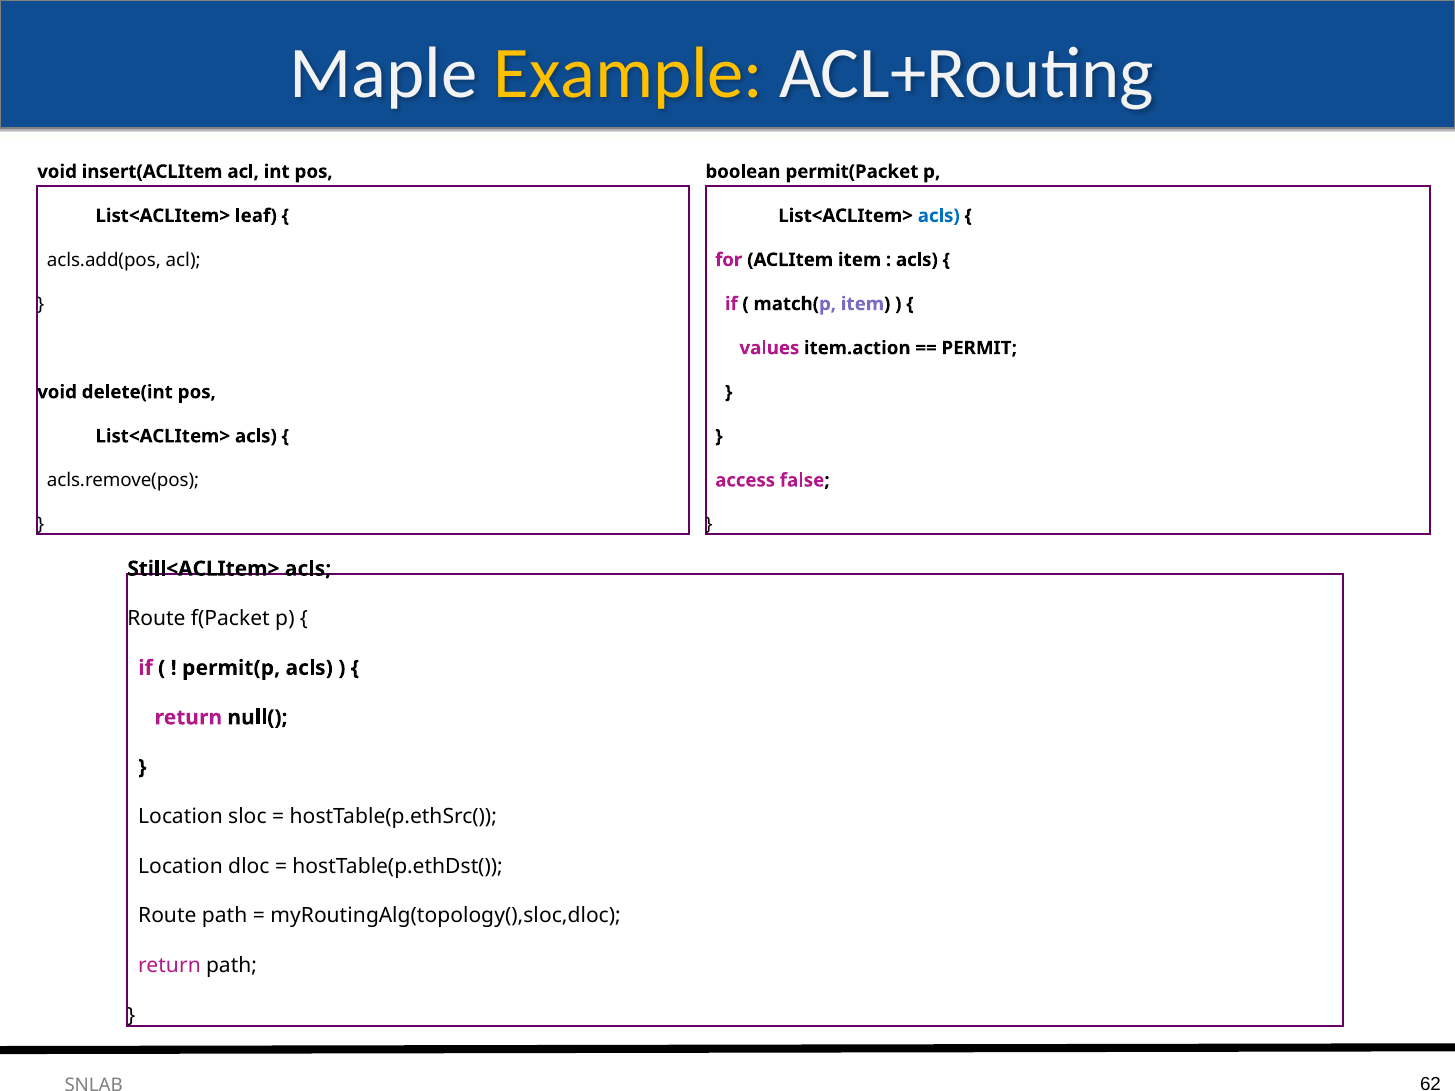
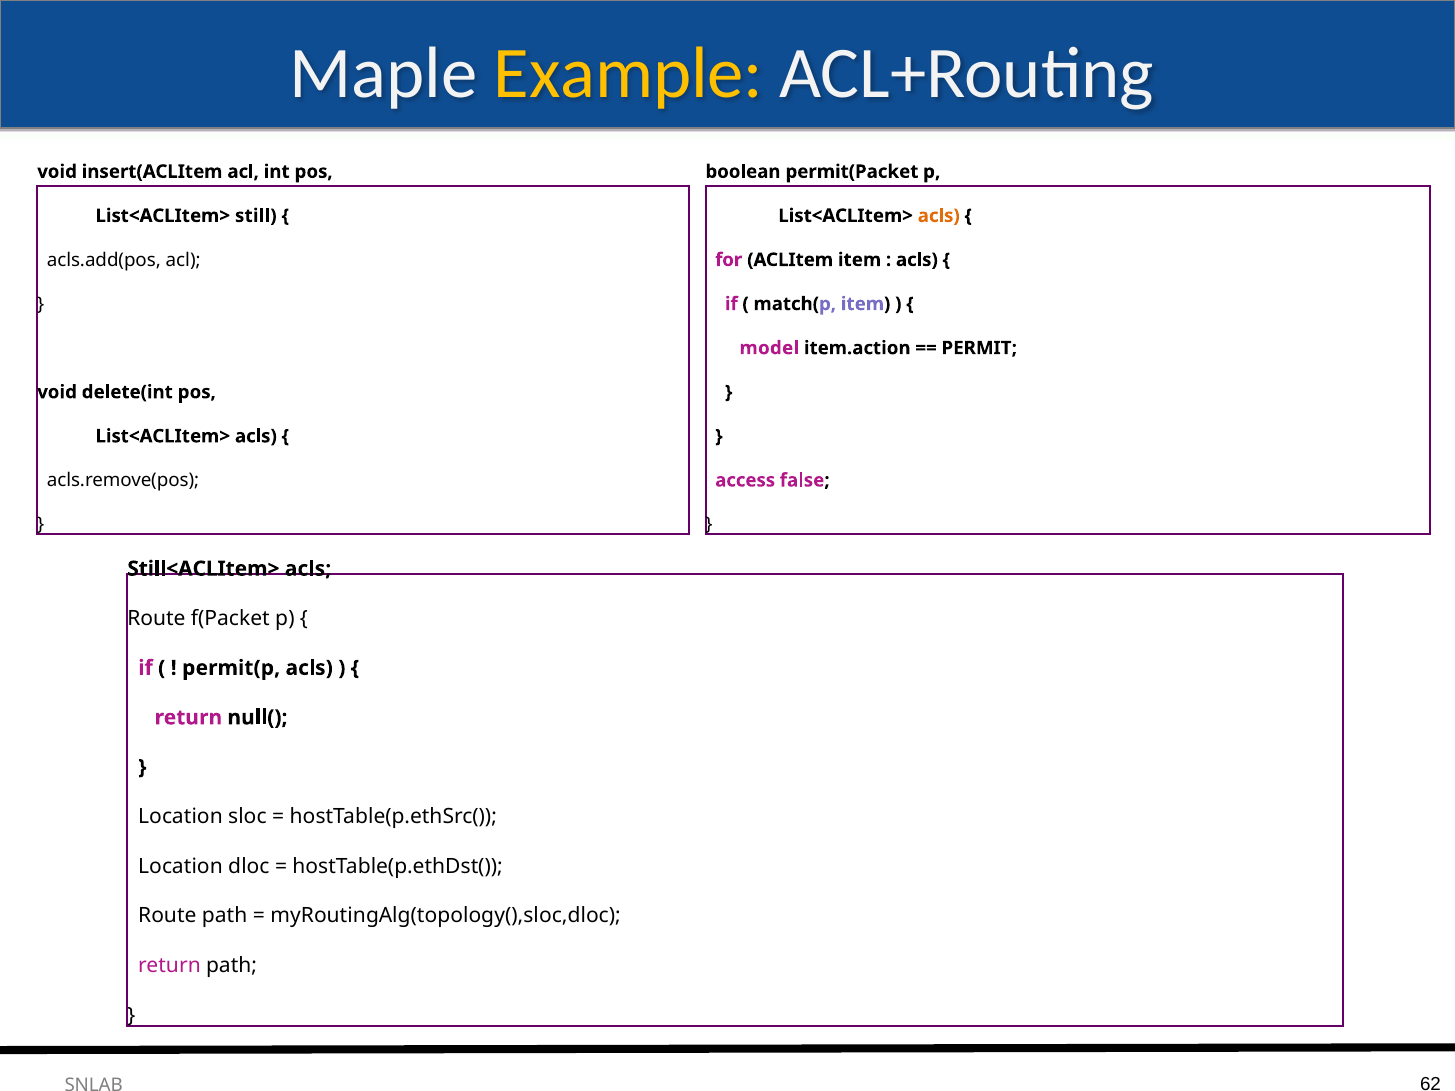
leaf: leaf -> still
acls at (939, 216) colour: blue -> orange
values: values -> model
